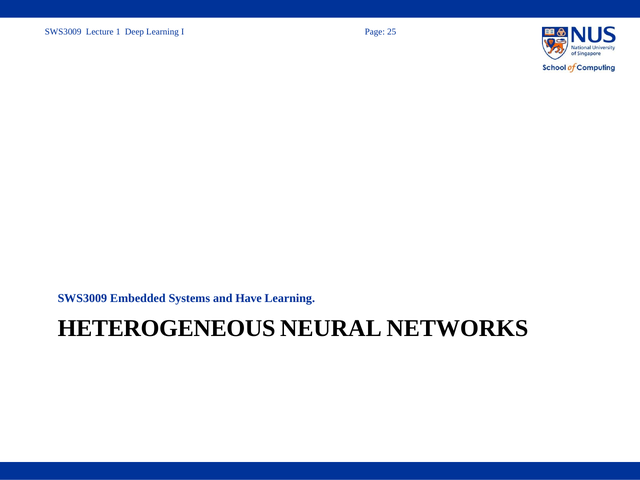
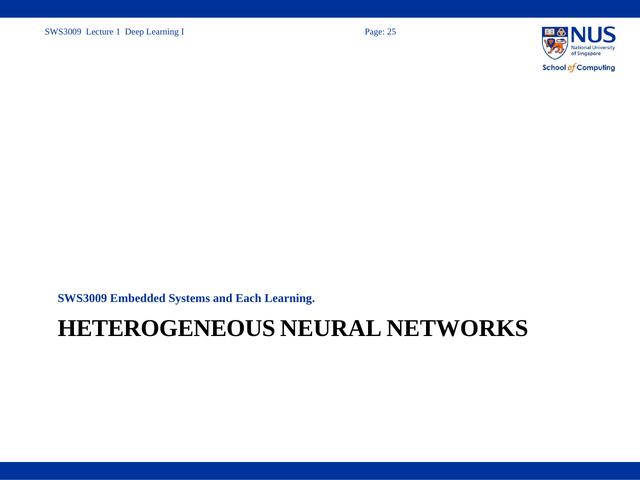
Have: Have -> Each
